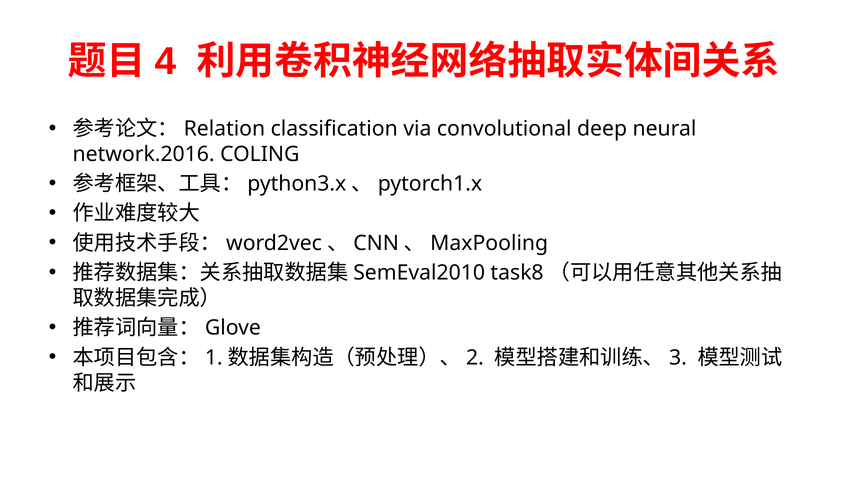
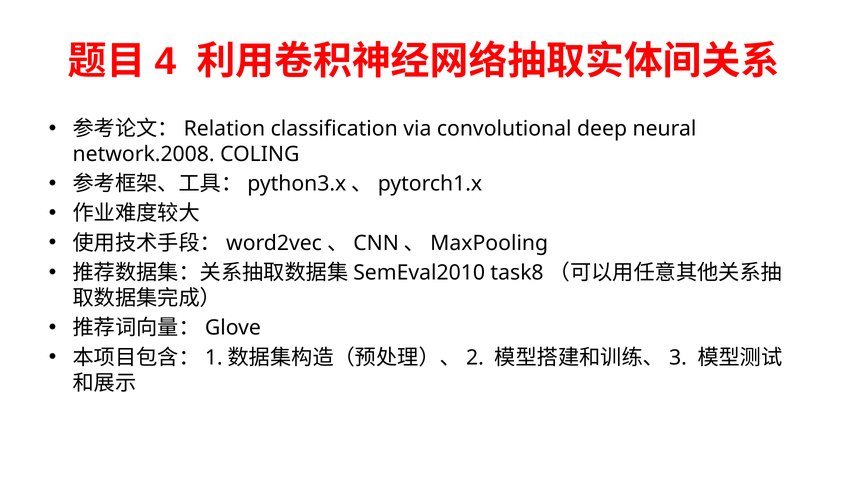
network.2016: network.2016 -> network.2008
